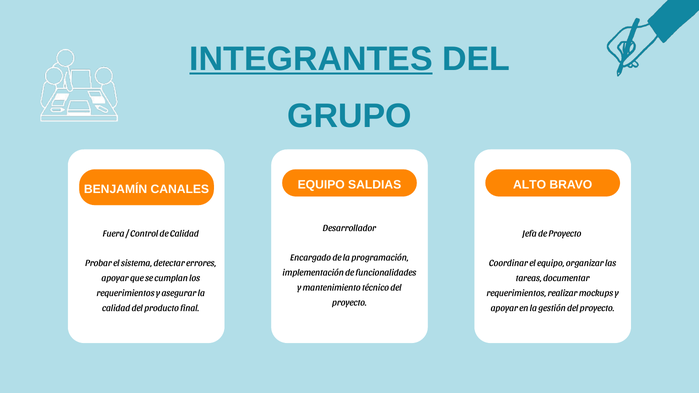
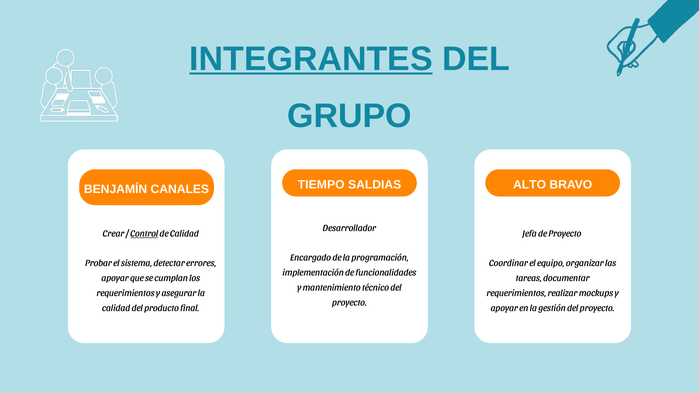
CANALES EQUIPO: EQUIPO -> TIEMPO
Fuera: Fuera -> Crear
Control underline: none -> present
